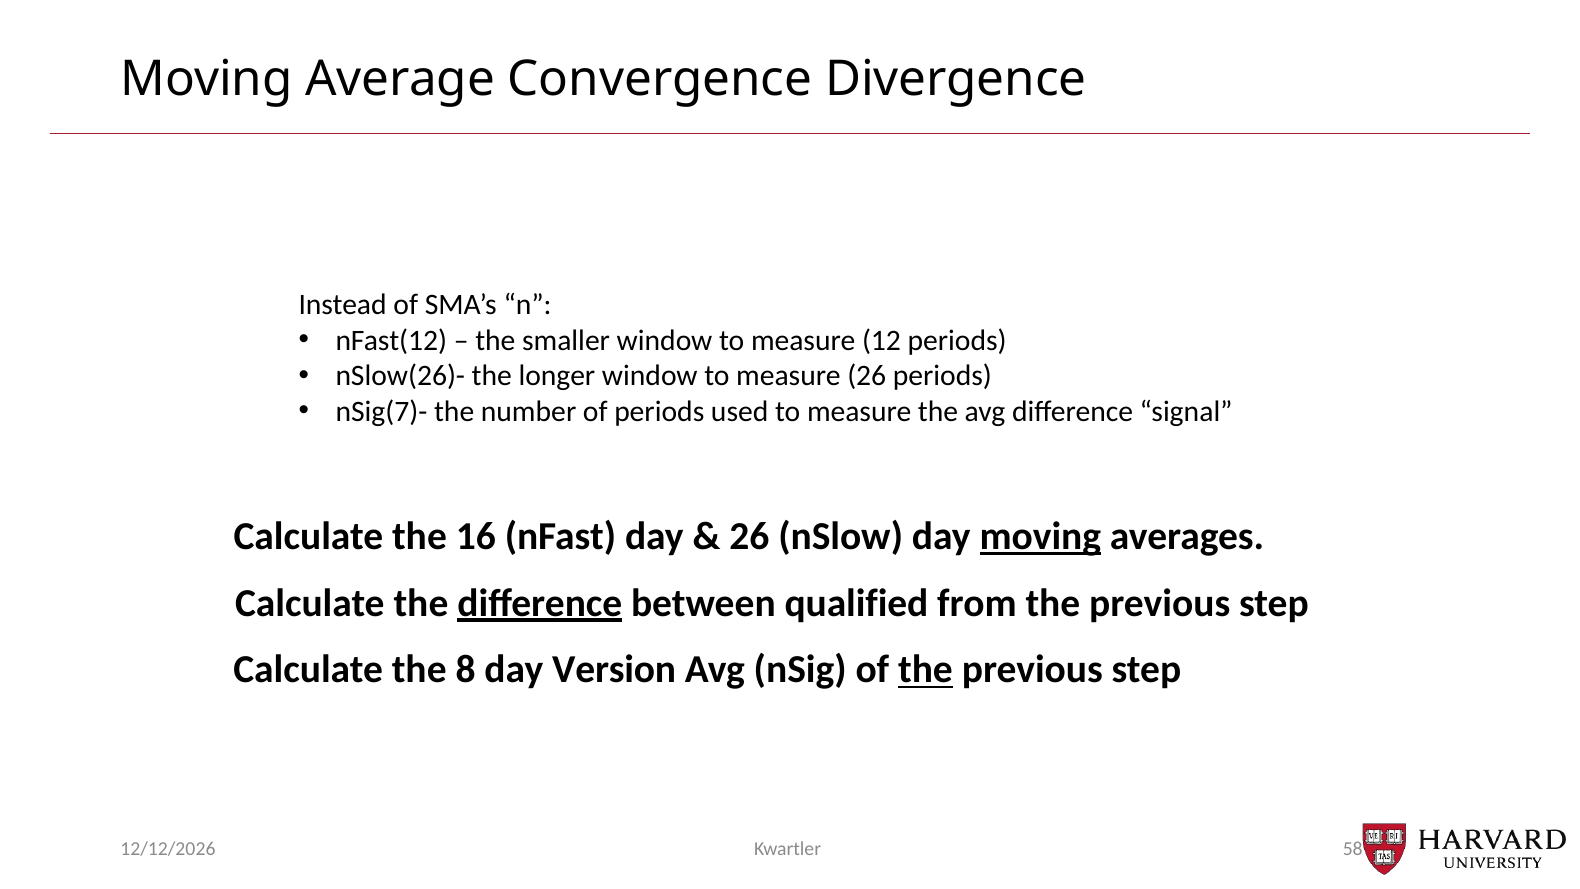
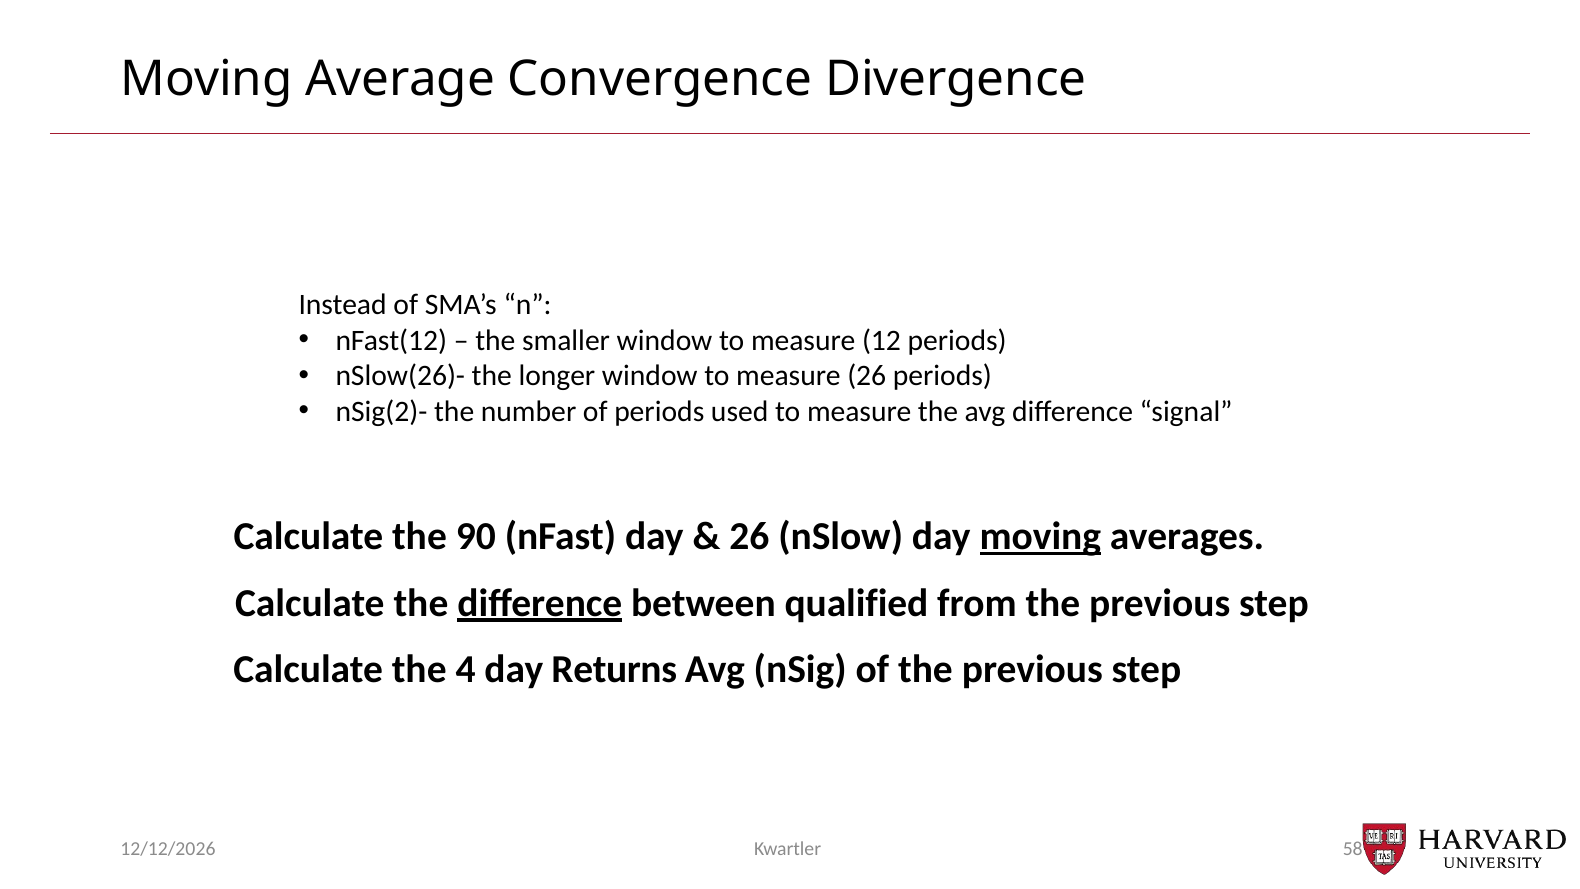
nSig(7)-: nSig(7)- -> nSig(2)-
16: 16 -> 90
8: 8 -> 4
Version: Version -> Returns
the at (926, 670) underline: present -> none
